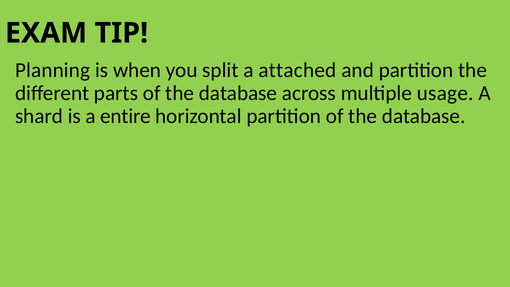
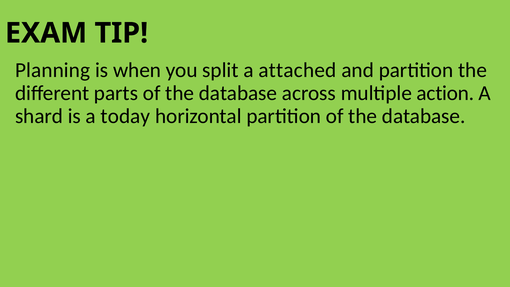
usage: usage -> action
entire: entire -> today
